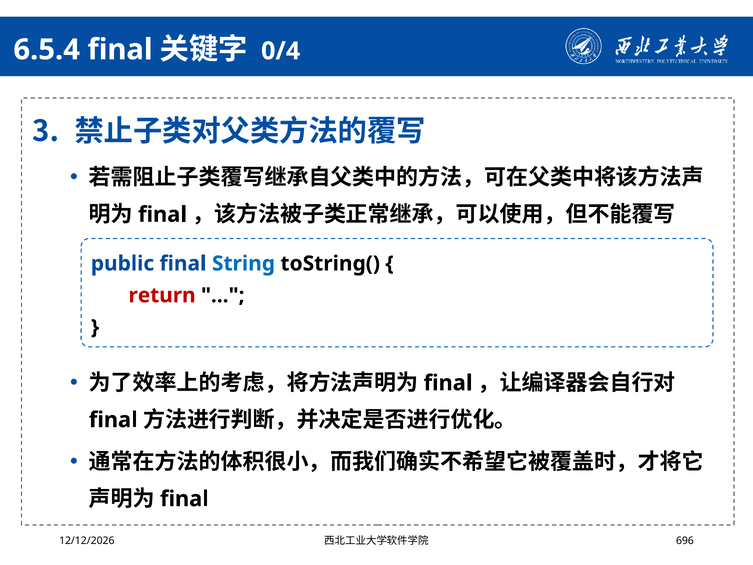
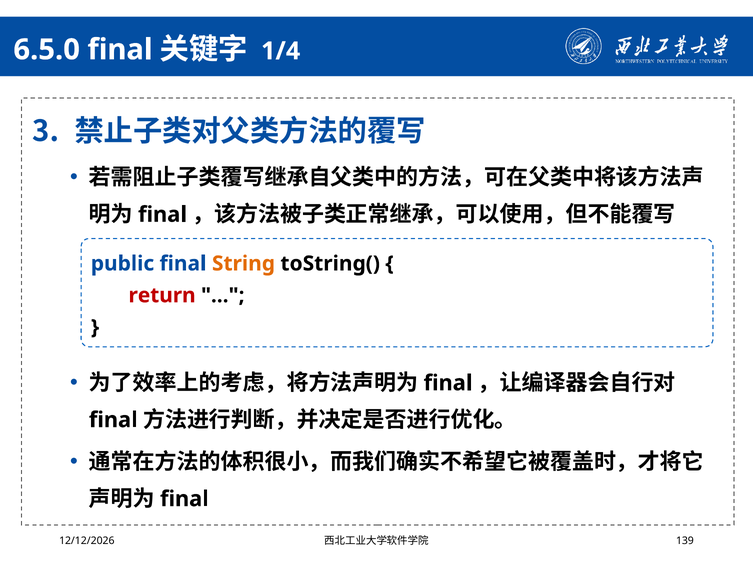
6.5.4: 6.5.4 -> 6.5.0
0/4: 0/4 -> 1/4
String colour: blue -> orange
696: 696 -> 139
